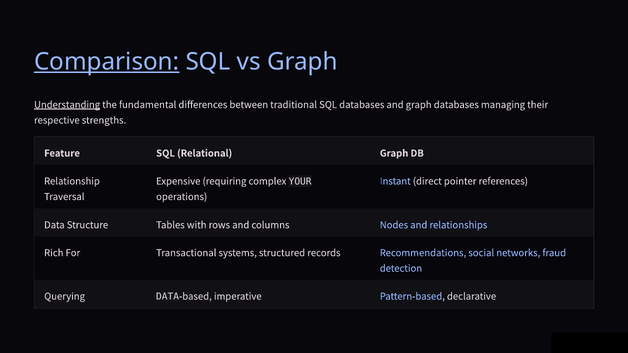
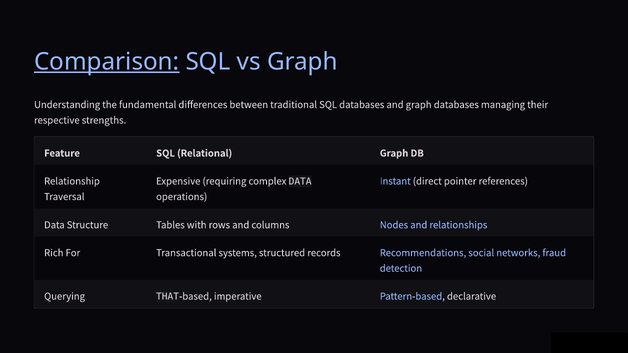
Understanding underline: present -> none
YOUR at (300, 181): YOUR -> DATA
DATA at (168, 297): DATA -> THAT
